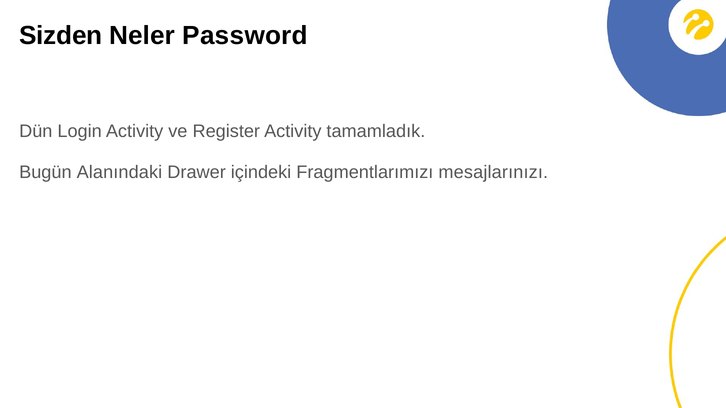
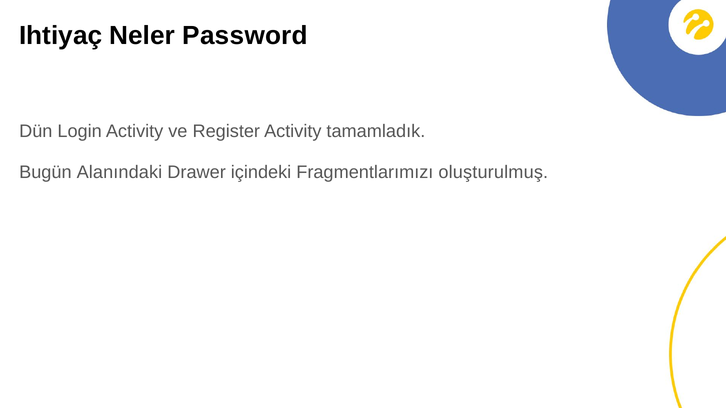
Sizden: Sizden -> Ihtiyaç
mesajlarınızı: mesajlarınızı -> oluşturulmuş
